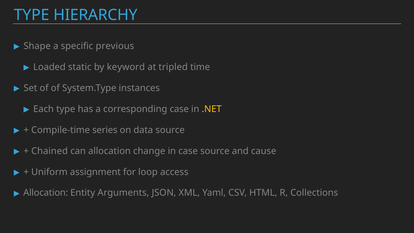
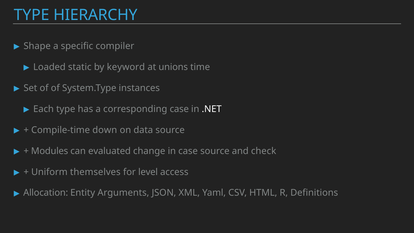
previous: previous -> compiler
tripled: tripled -> unions
.NET colour: yellow -> white
series: series -> down
Chained: Chained -> Modules
can allocation: allocation -> evaluated
cause: cause -> check
assignment: assignment -> themselves
loop: loop -> level
Collections: Collections -> Definitions
